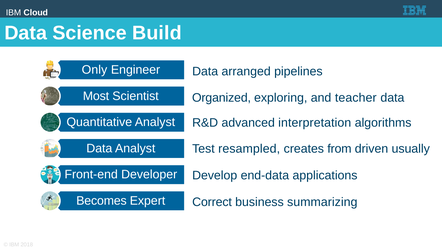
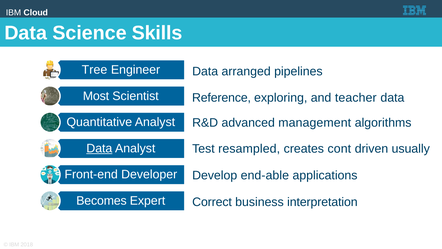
Build: Build -> Skills
Only: Only -> Tree
Organized: Organized -> Reference
interpretation: interpretation -> management
Data at (99, 148) underline: none -> present
from: from -> cont
end-data: end-data -> end-able
summarizing: summarizing -> interpretation
